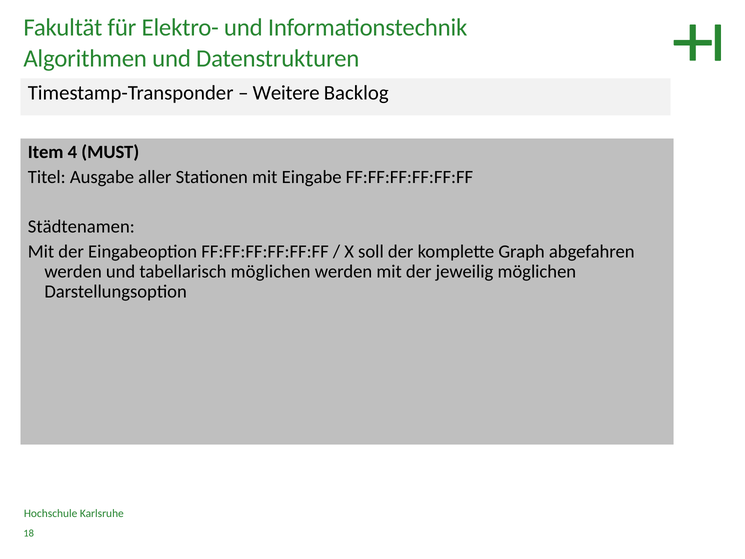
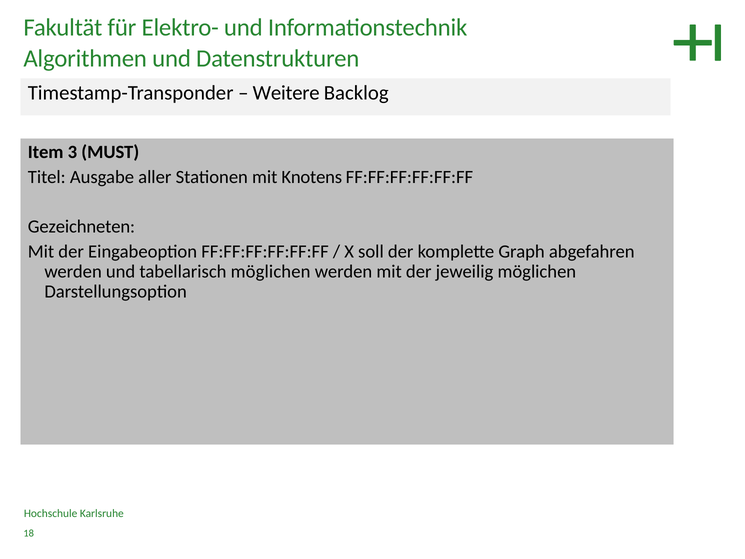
4: 4 -> 3
Eingabe: Eingabe -> Knotens
Städtenamen: Städtenamen -> Gezeichneten
